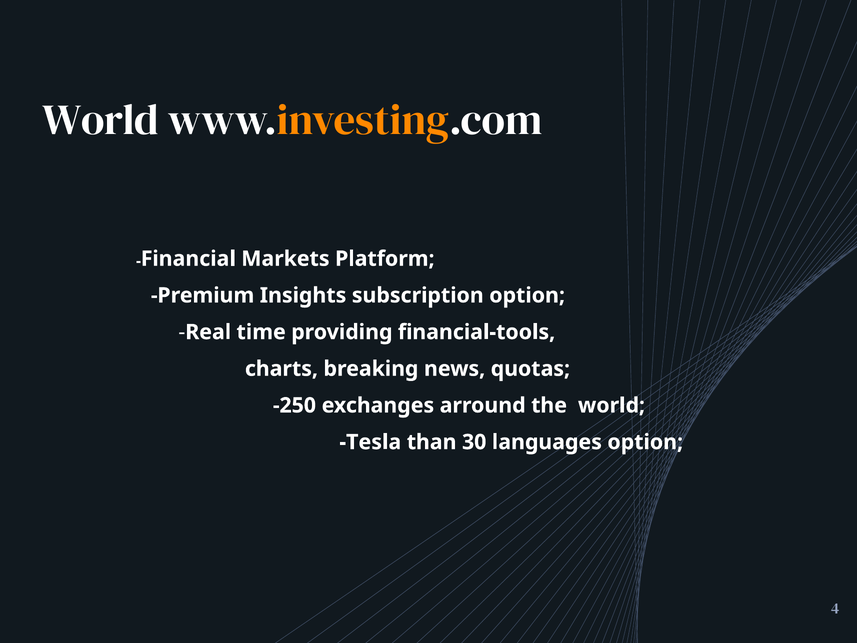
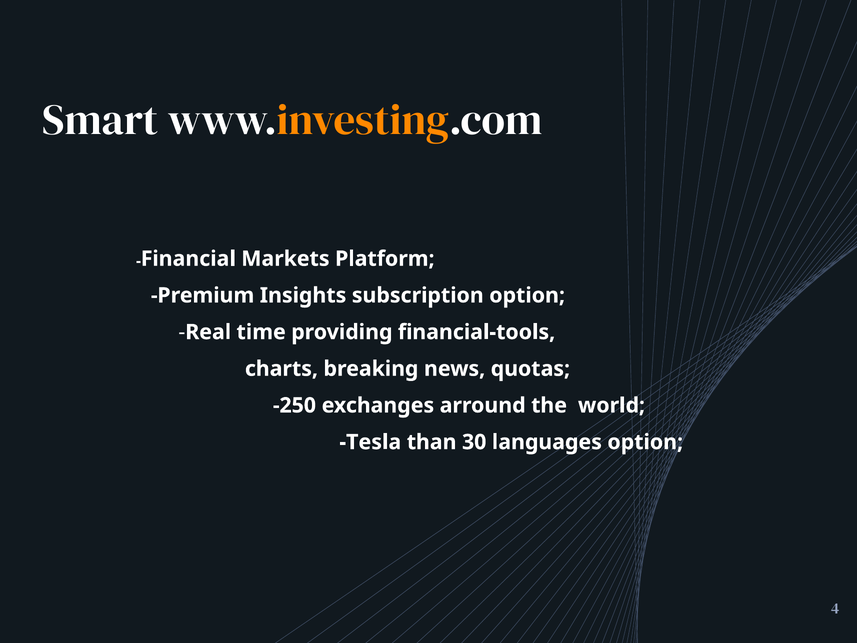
World at (101, 120): World -> Smart
